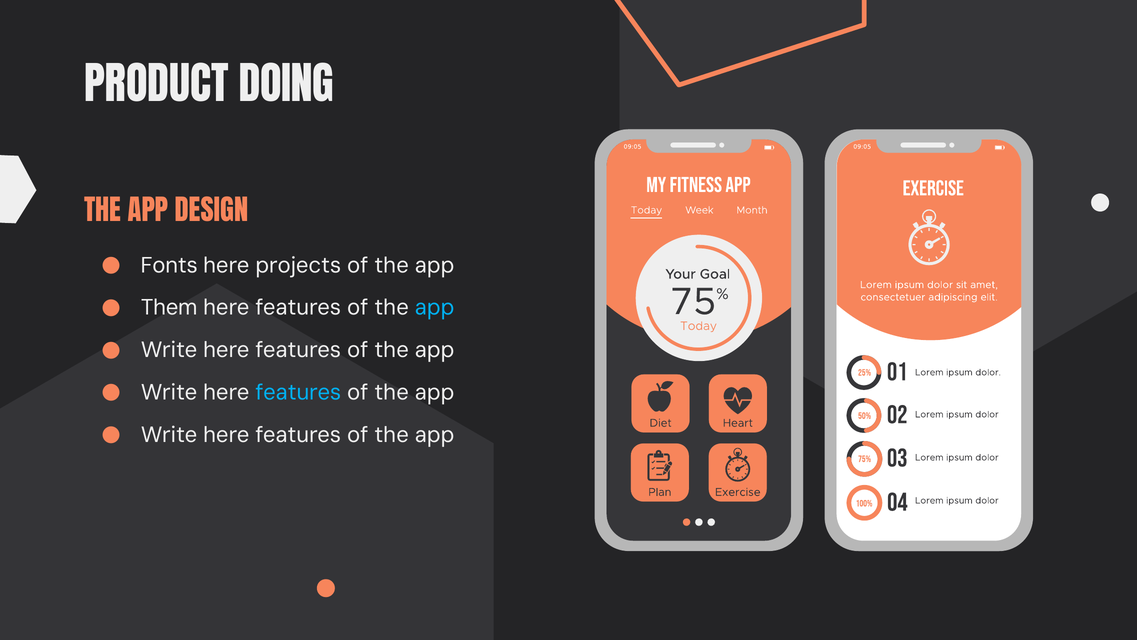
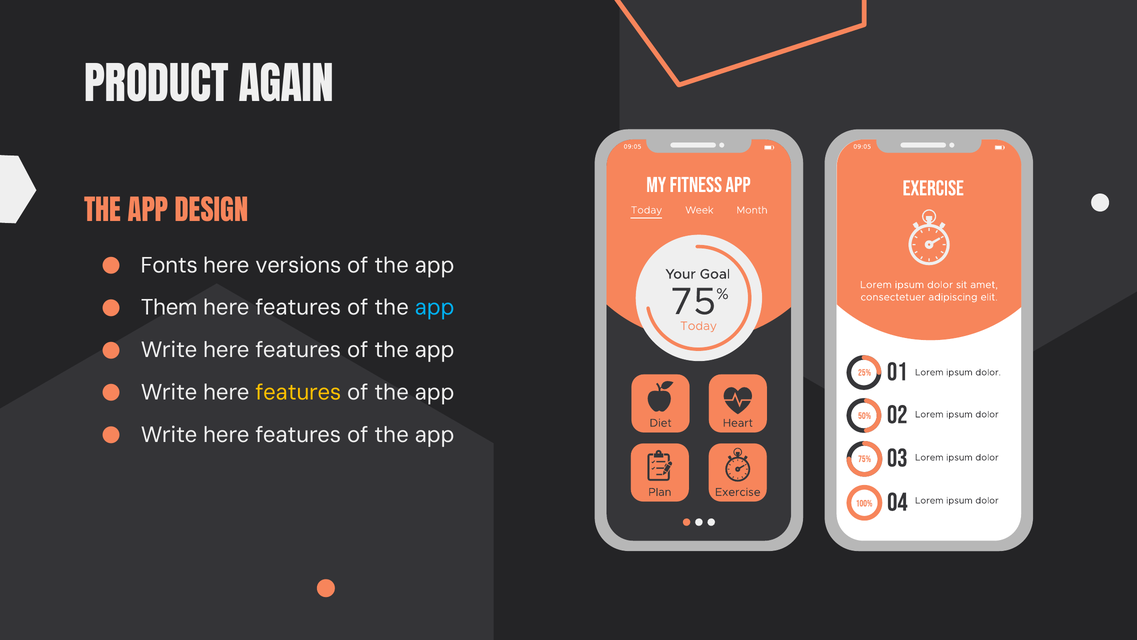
DOING: DOING -> AGAIN
projects: projects -> versions
features at (298, 392) colour: light blue -> yellow
